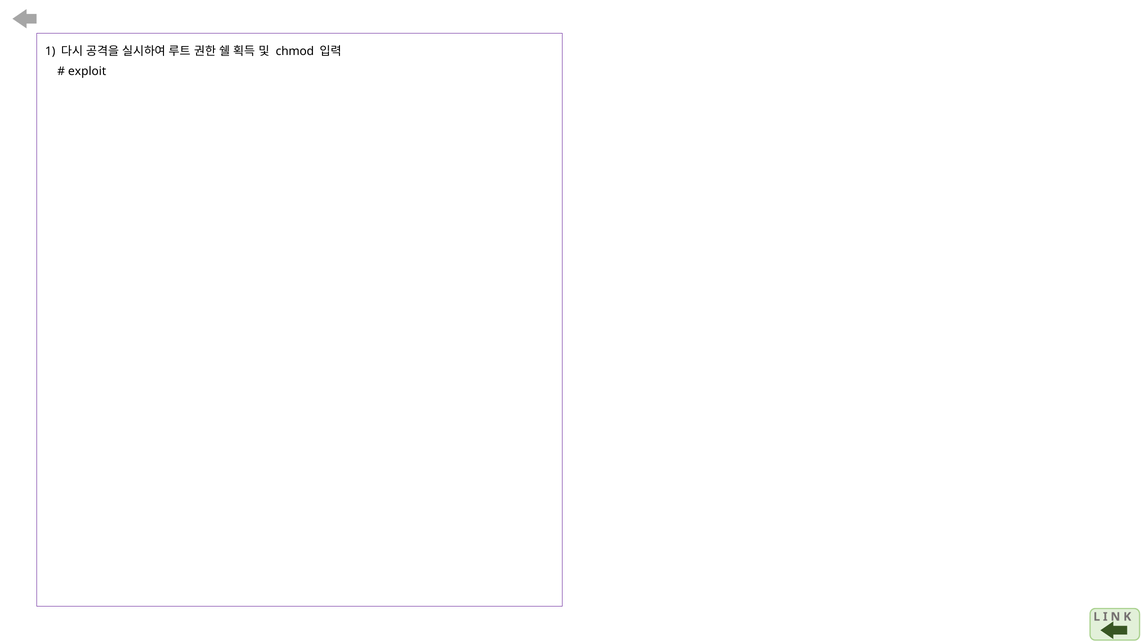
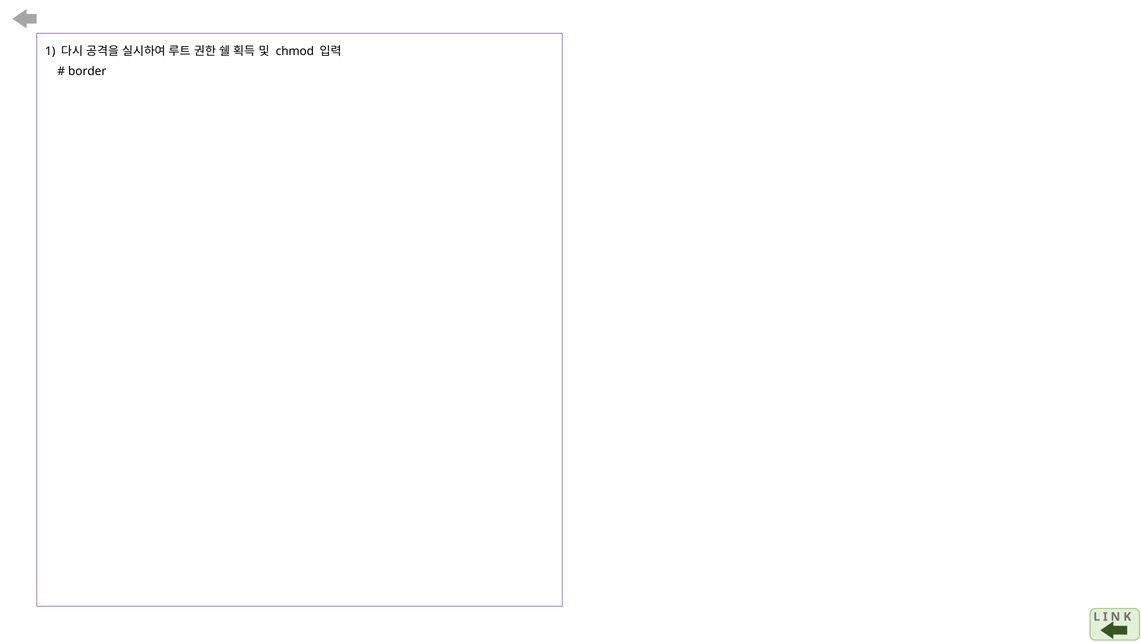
exploit: exploit -> border
